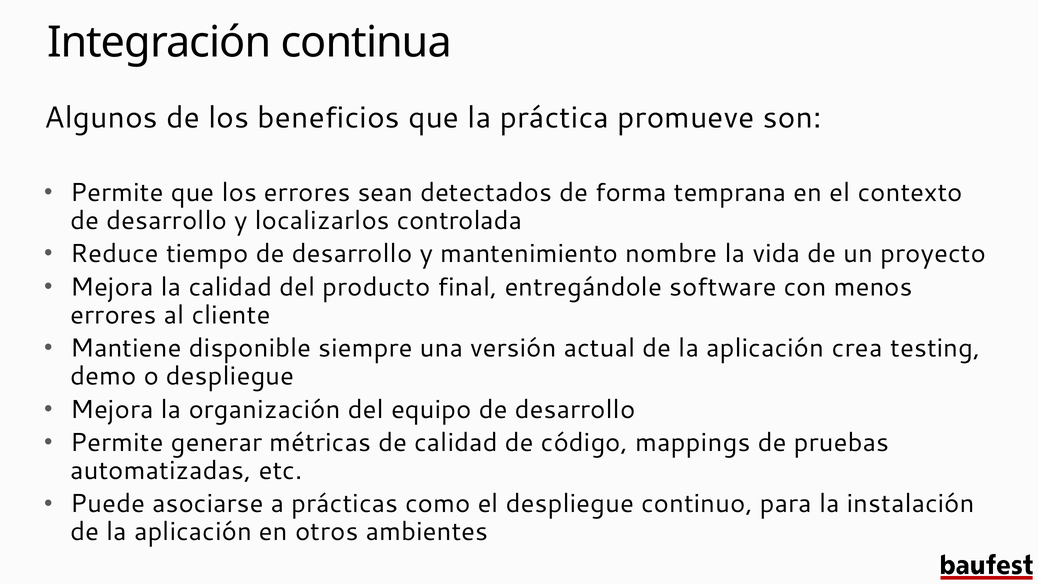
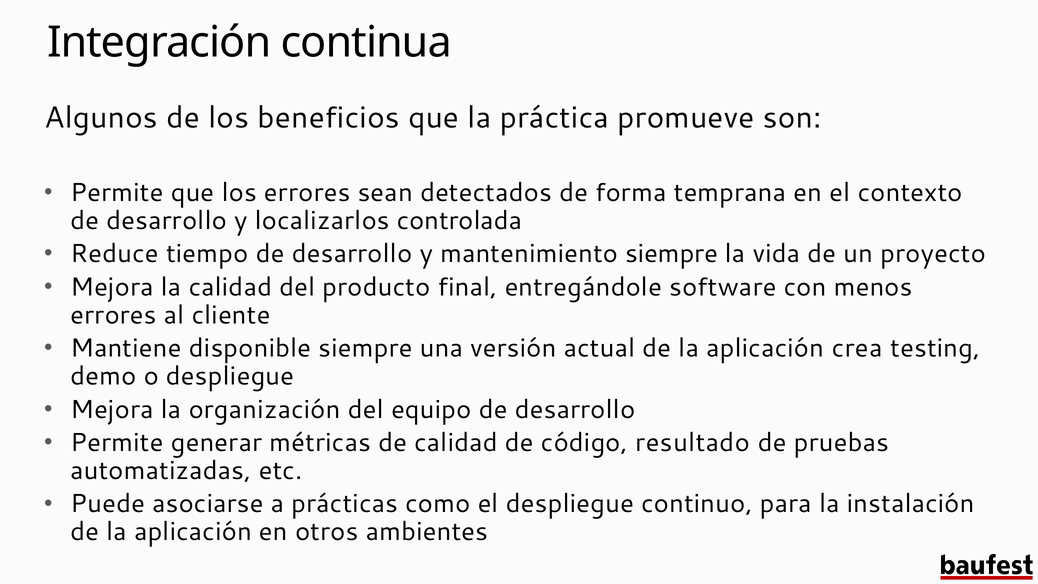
mantenimiento nombre: nombre -> siempre
mappings: mappings -> resultado
